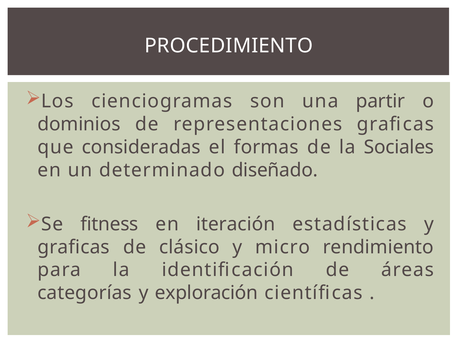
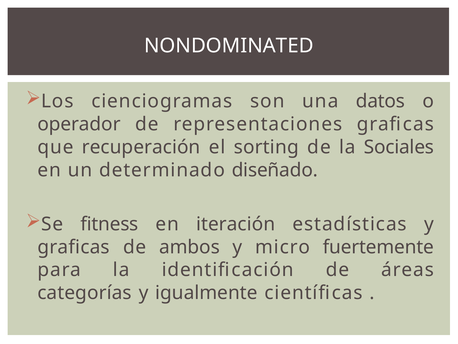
PROCEDIMIENTO: PROCEDIMIENTO -> NONDOMINATED
partir: partir -> datos
dominios: dominios -> operador
consideradas: consideradas -> recuperación
formas: formas -> sorting
clásico: clásico -> ambos
rendimiento: rendimiento -> fuertemente
exploración: exploración -> igualmente
